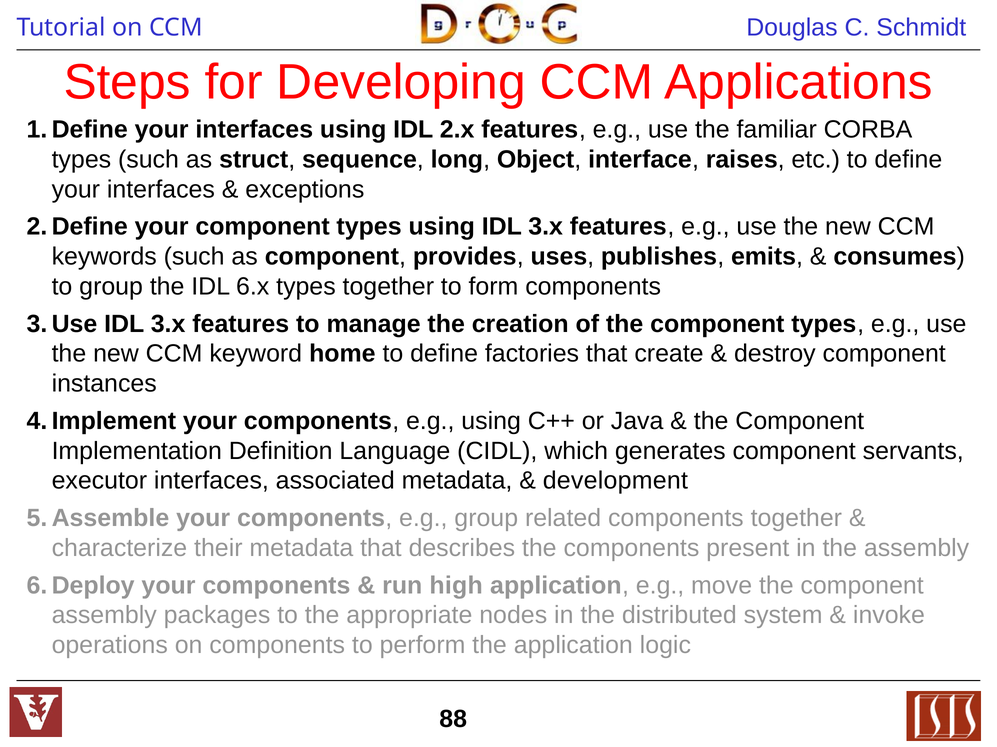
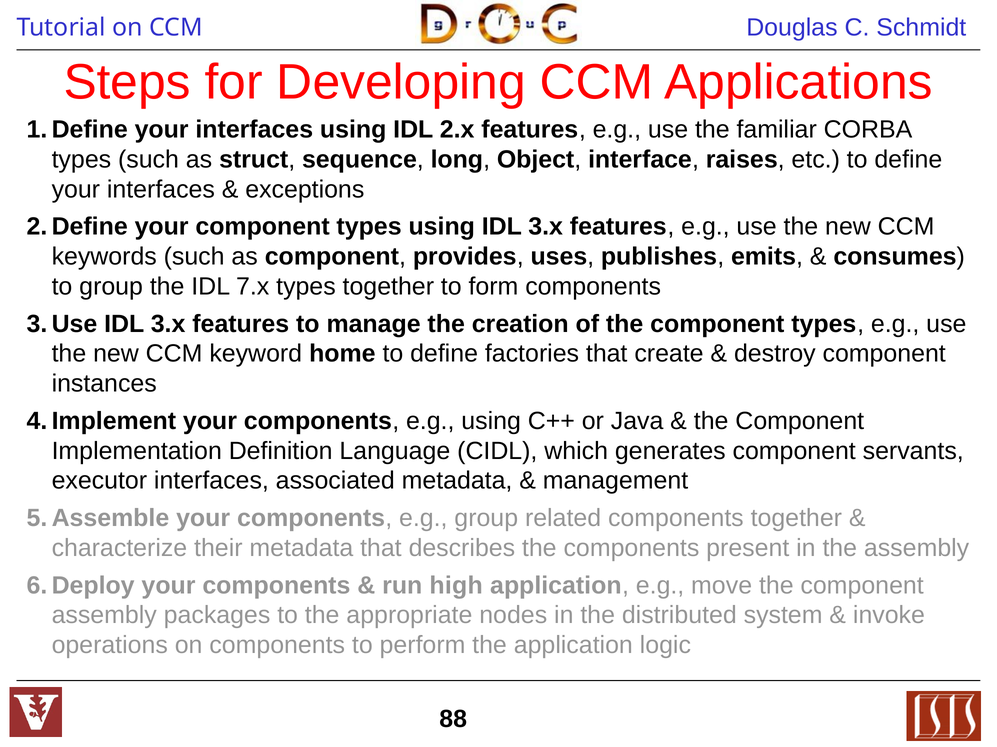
6.x: 6.x -> 7.x
development: development -> management
